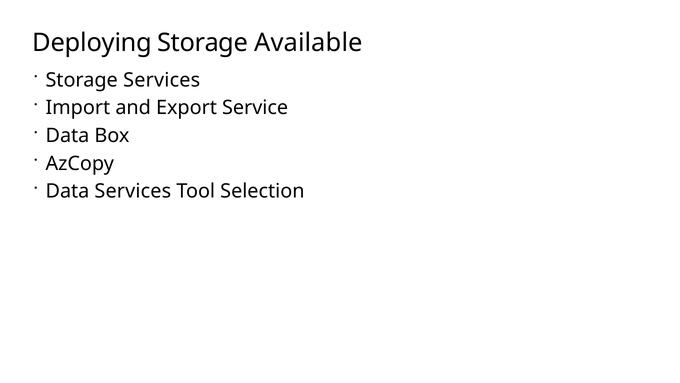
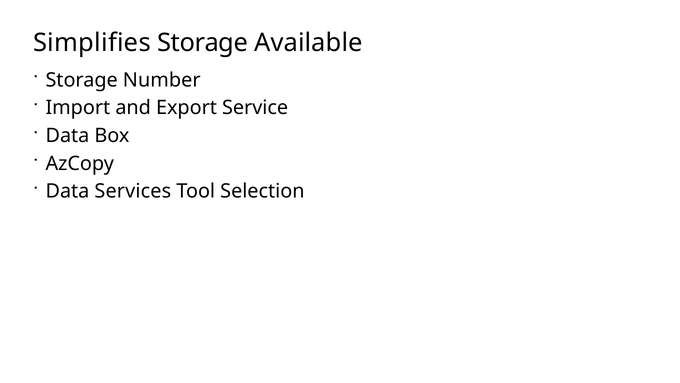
Deploying: Deploying -> Simplifies
Storage Services: Services -> Number
